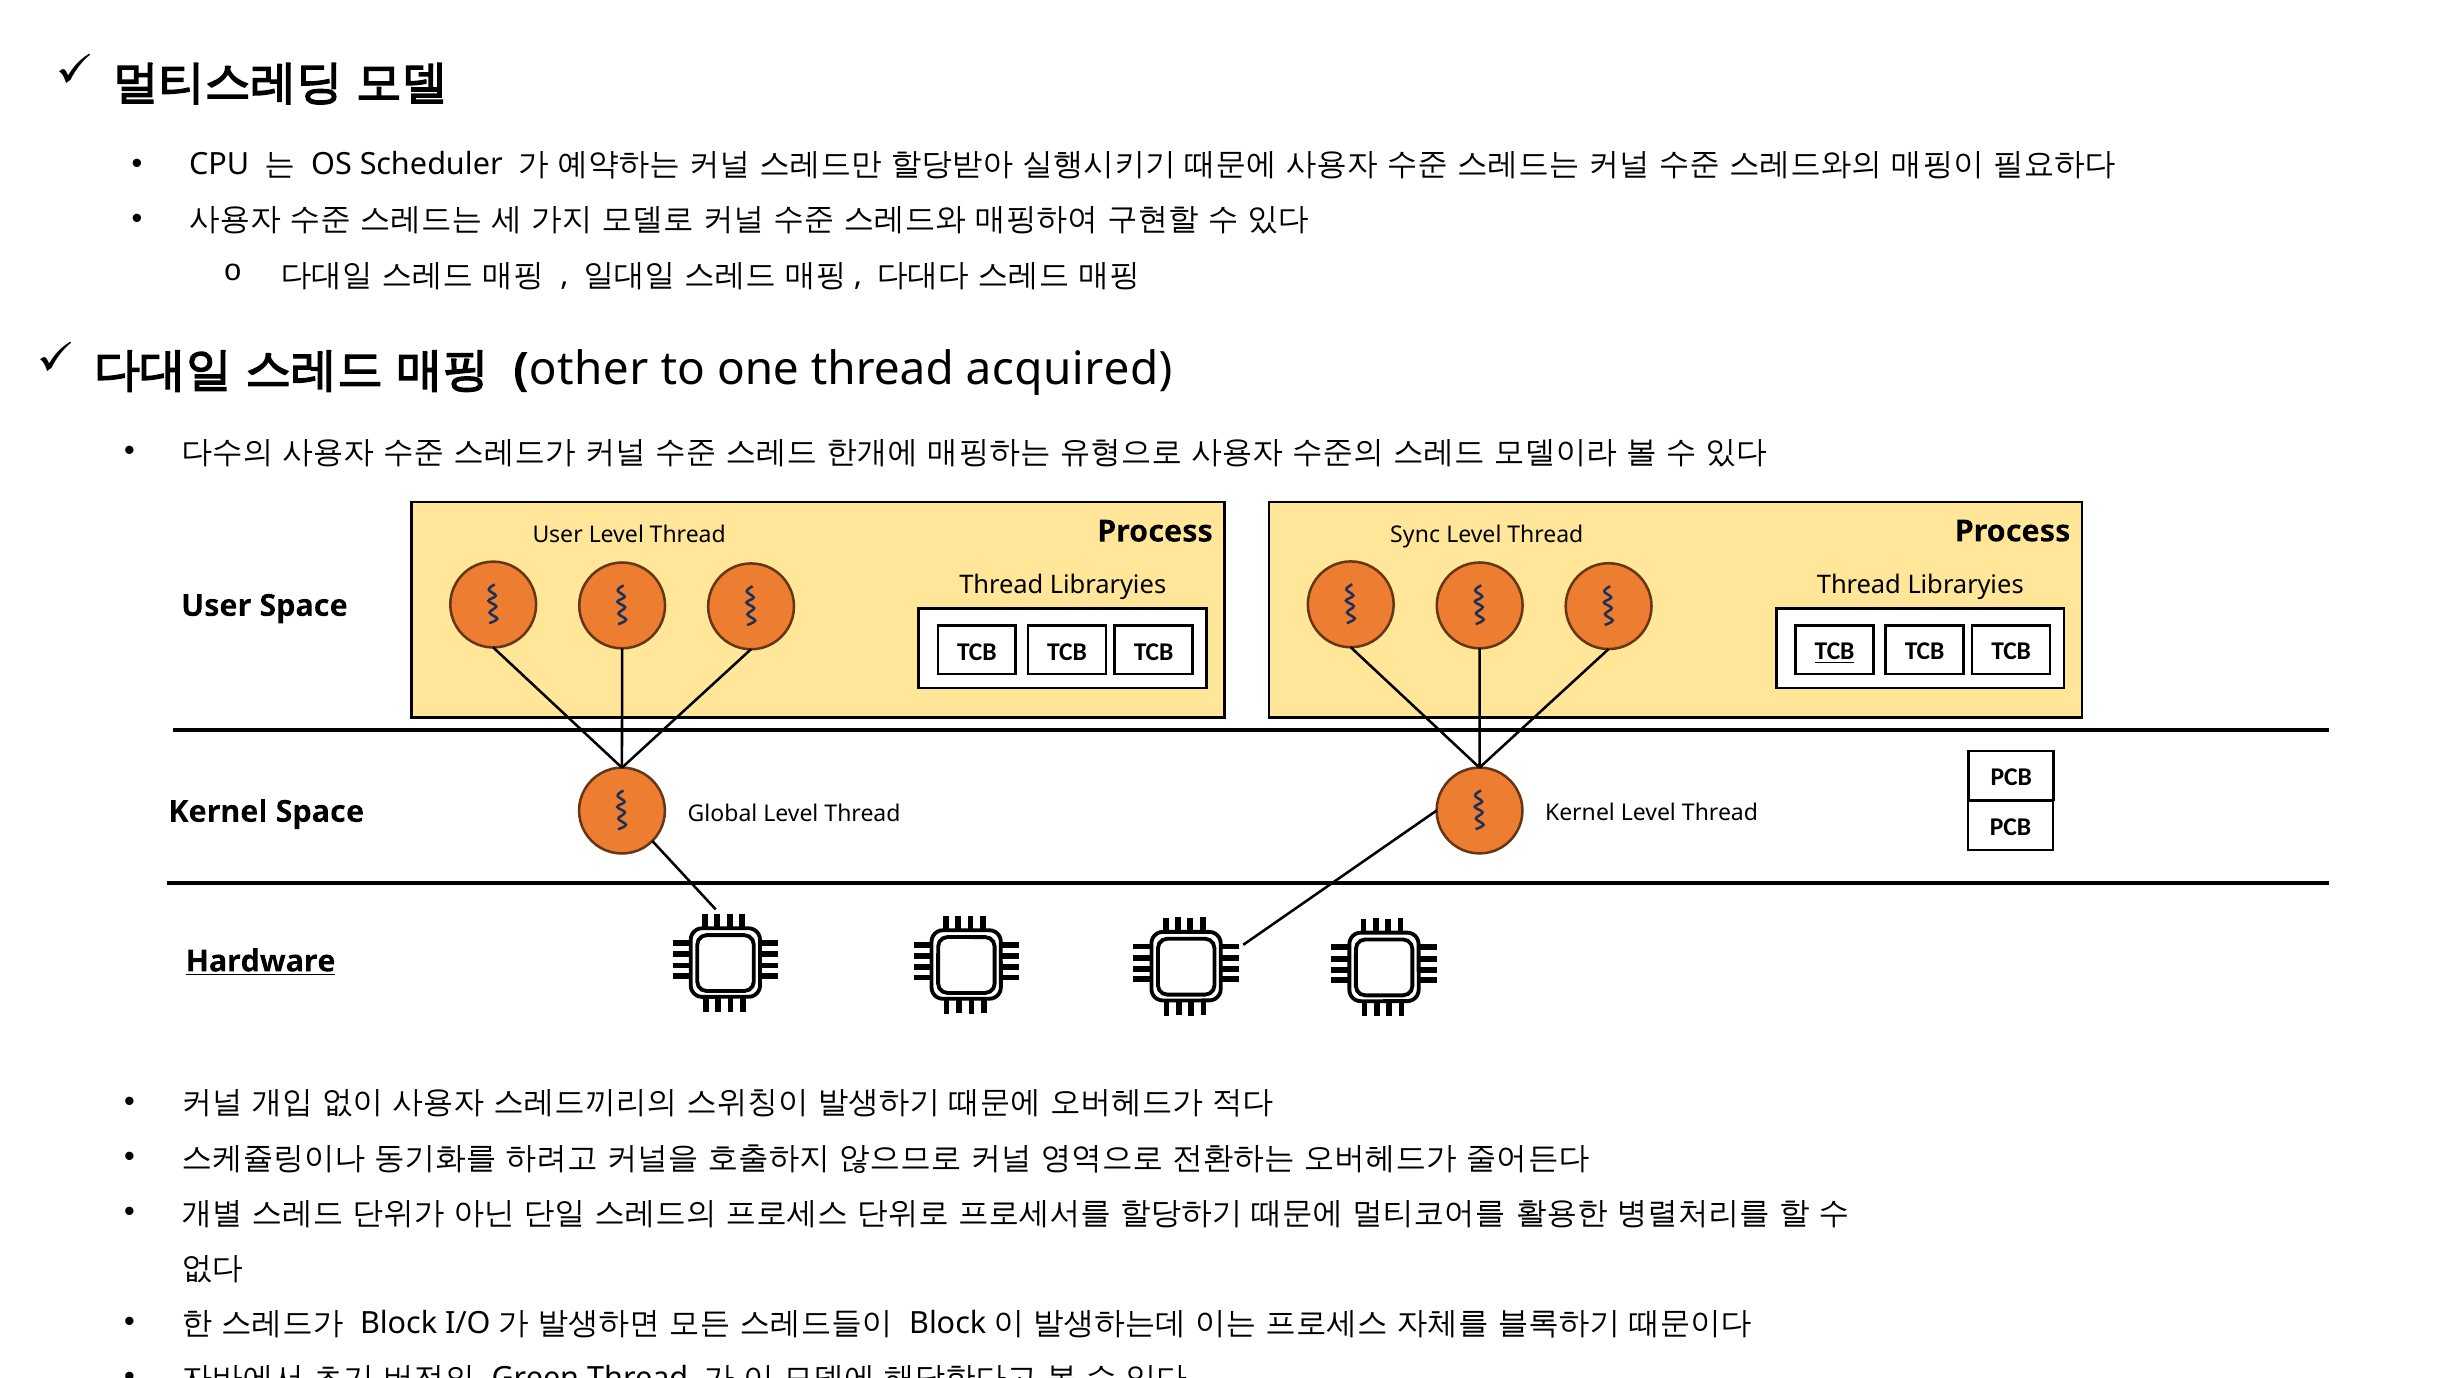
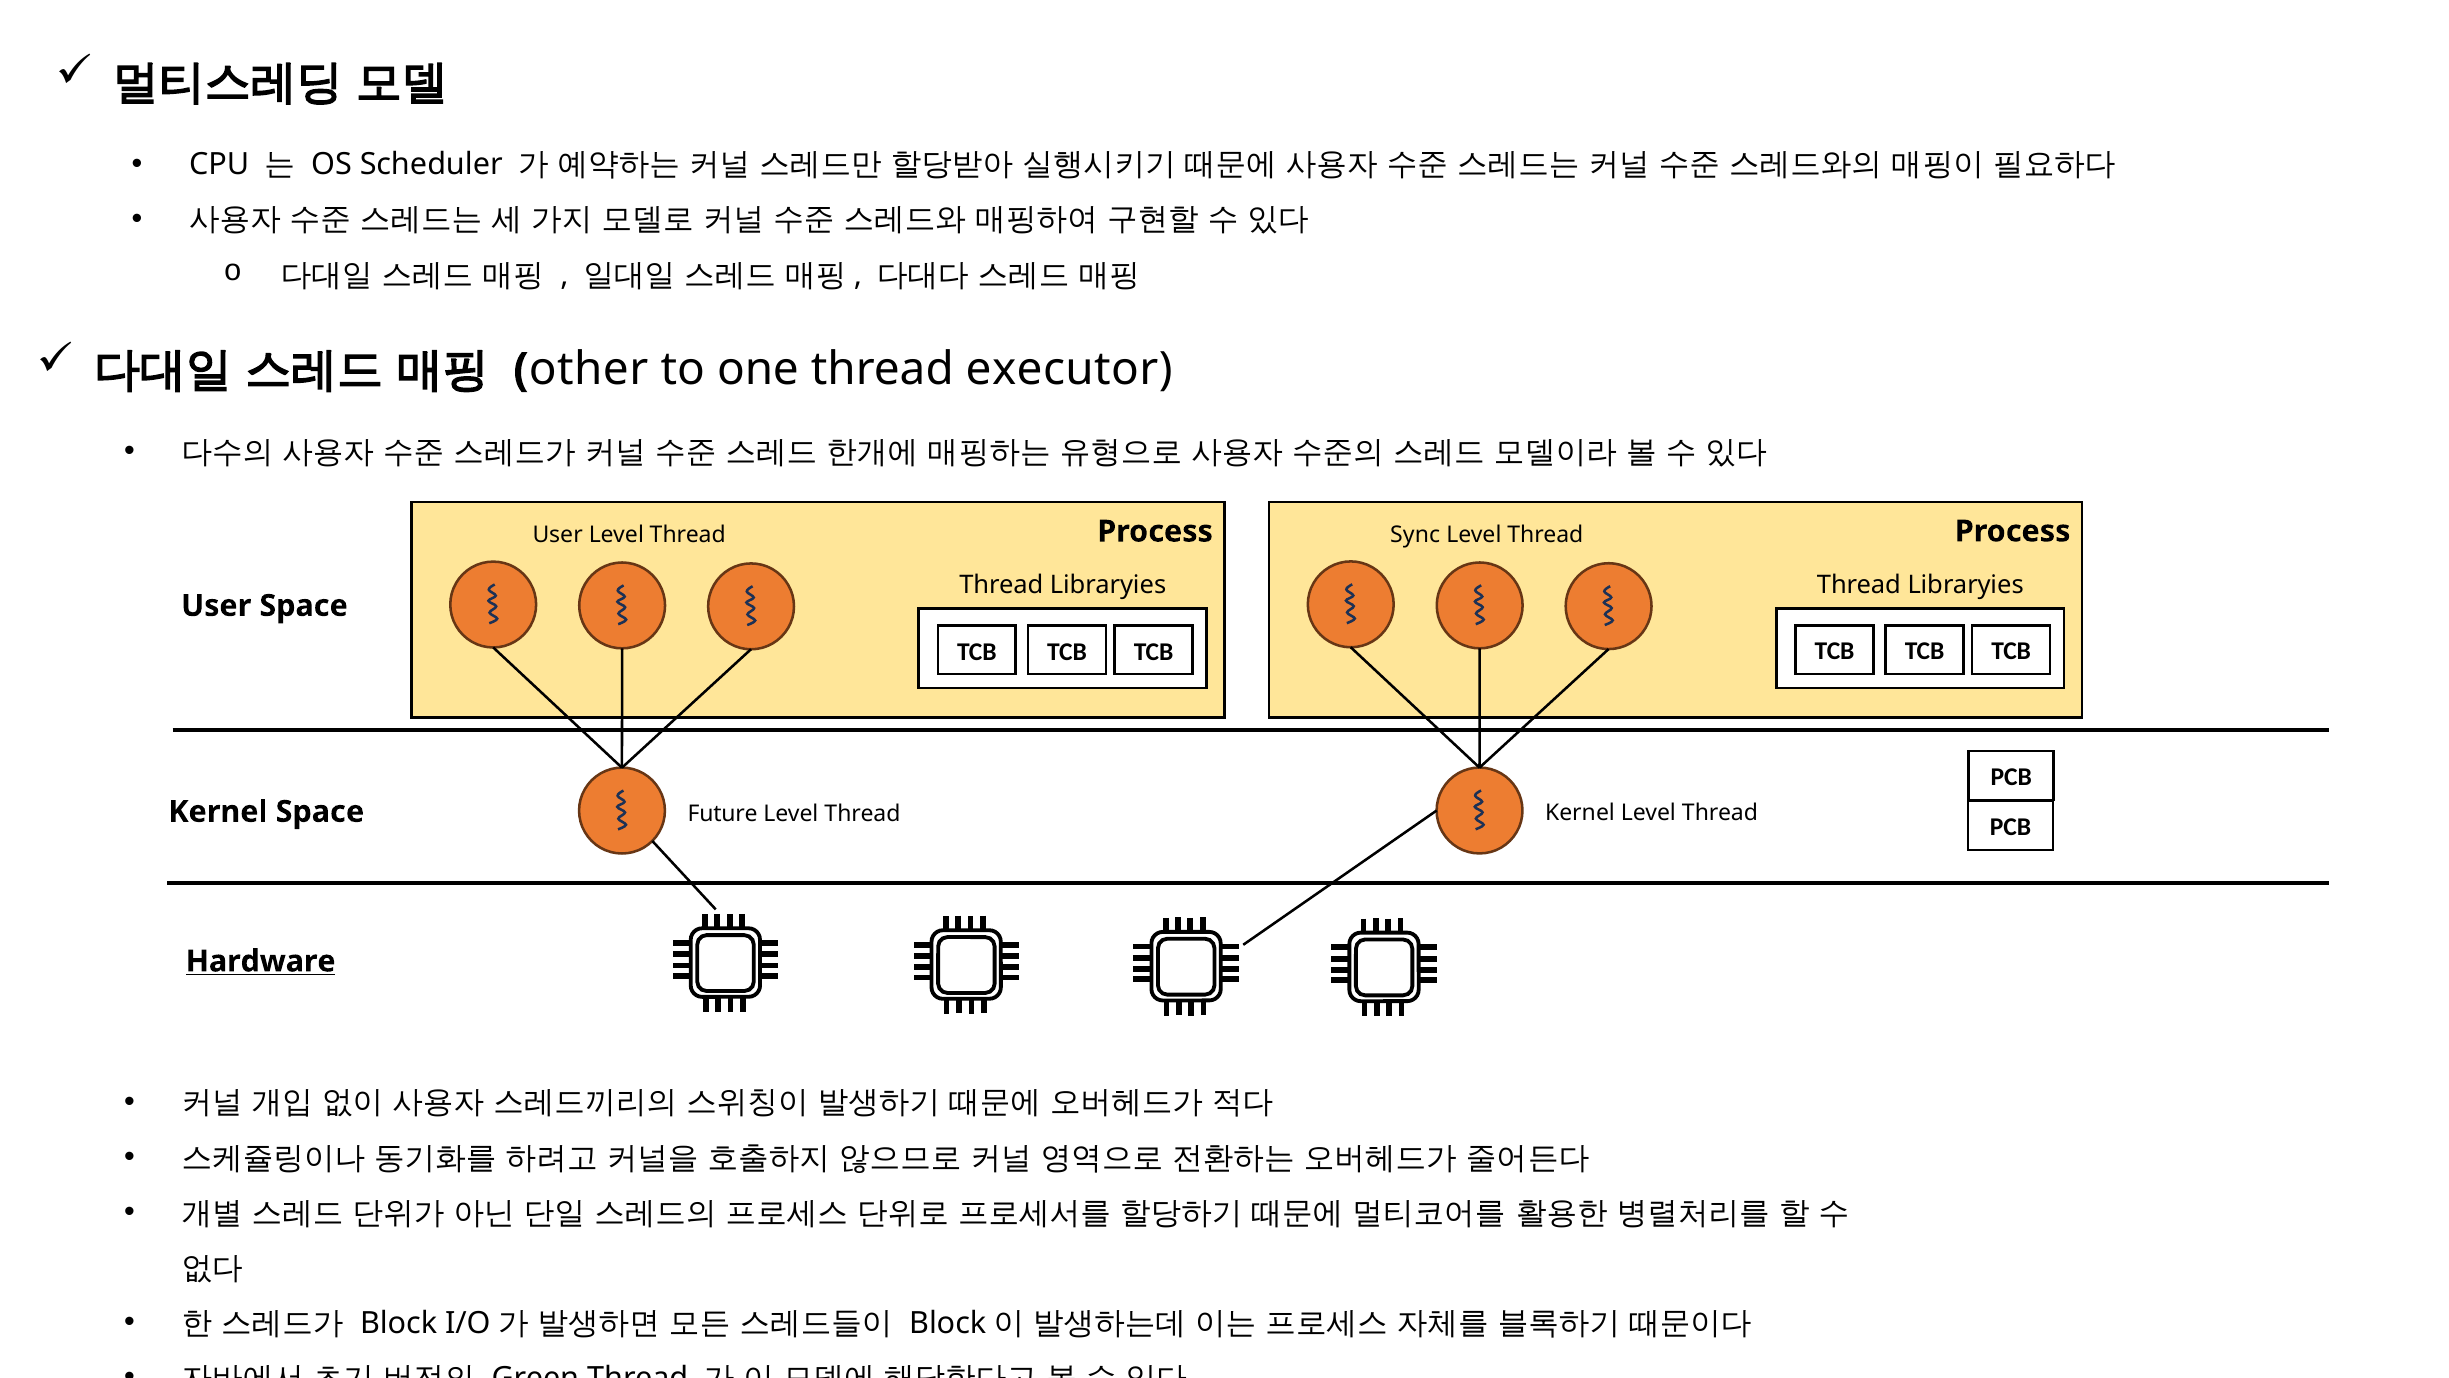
acquired: acquired -> executor
TCB at (1835, 651) underline: present -> none
Global: Global -> Future
